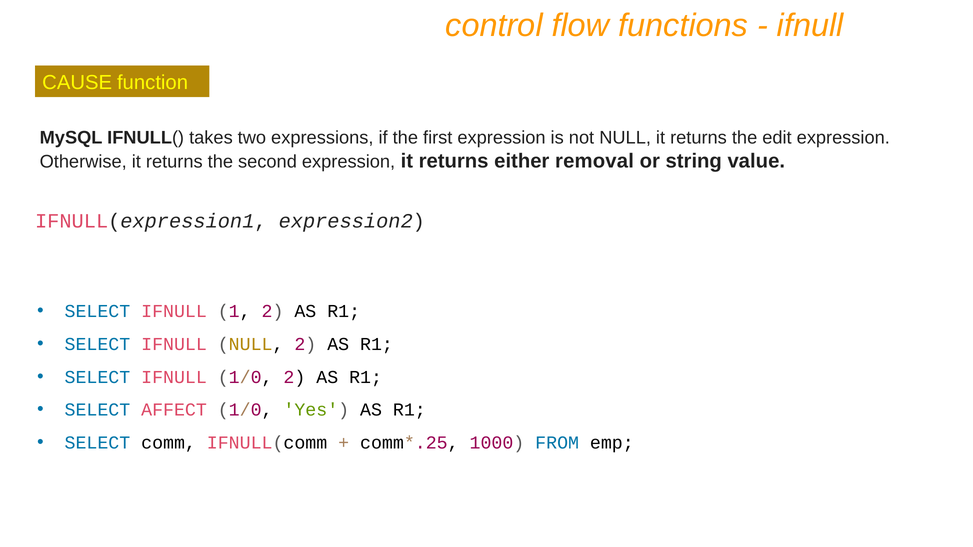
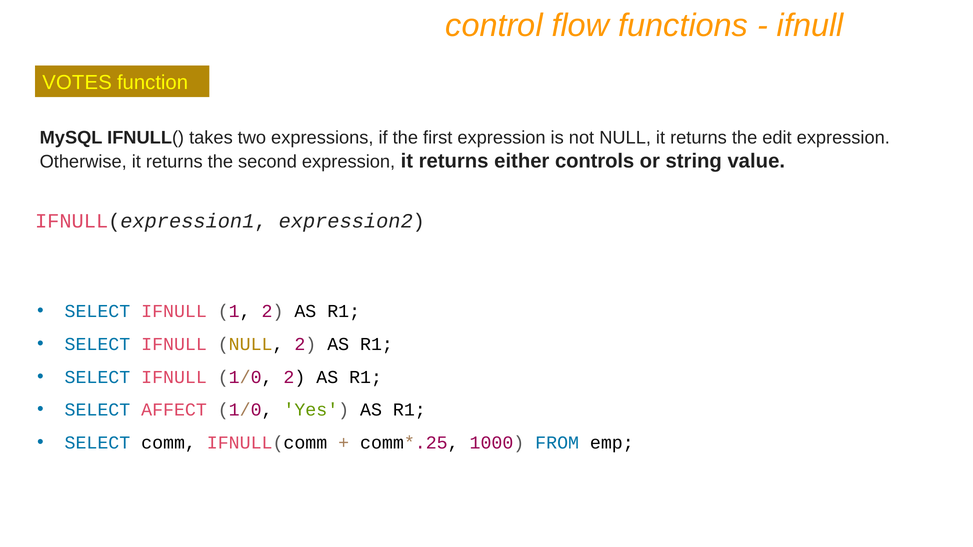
CAUSE: CAUSE -> VOTES
removal: removal -> controls
